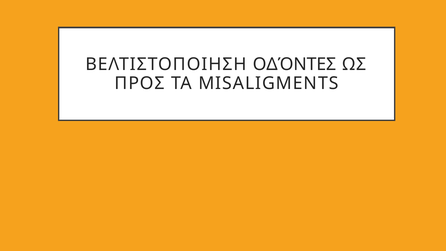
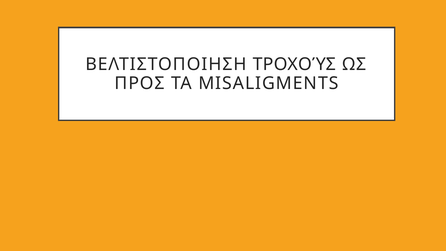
ΟΔΌΝΤΕΣ: ΟΔΌΝΤΕΣ -> ΤΡΟΧΟΎΣ
